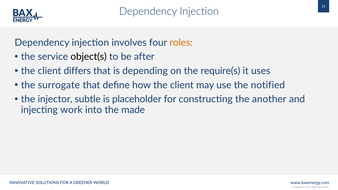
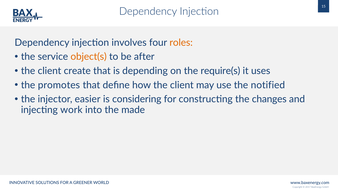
object(s colour: black -> orange
differs: differs -> create
surrogate: surrogate -> promotes
subtle: subtle -> easier
placeholder: placeholder -> considering
another: another -> changes
